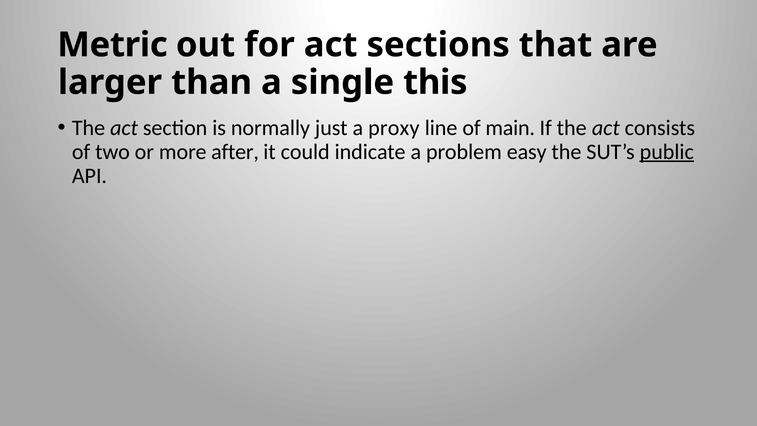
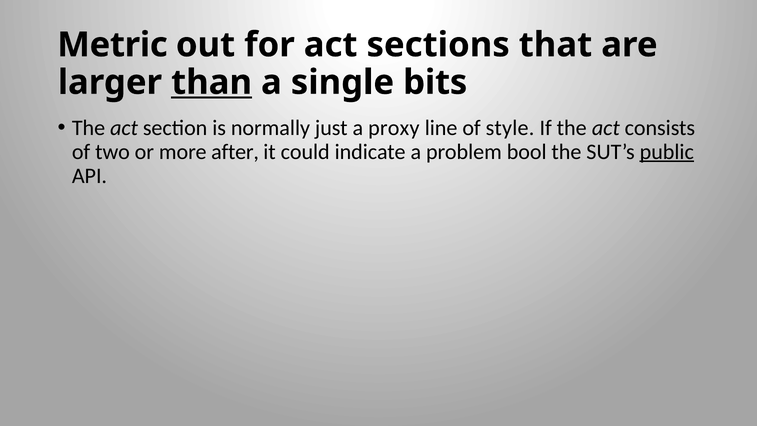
than underline: none -> present
this: this -> bits
main: main -> style
easy: easy -> bool
